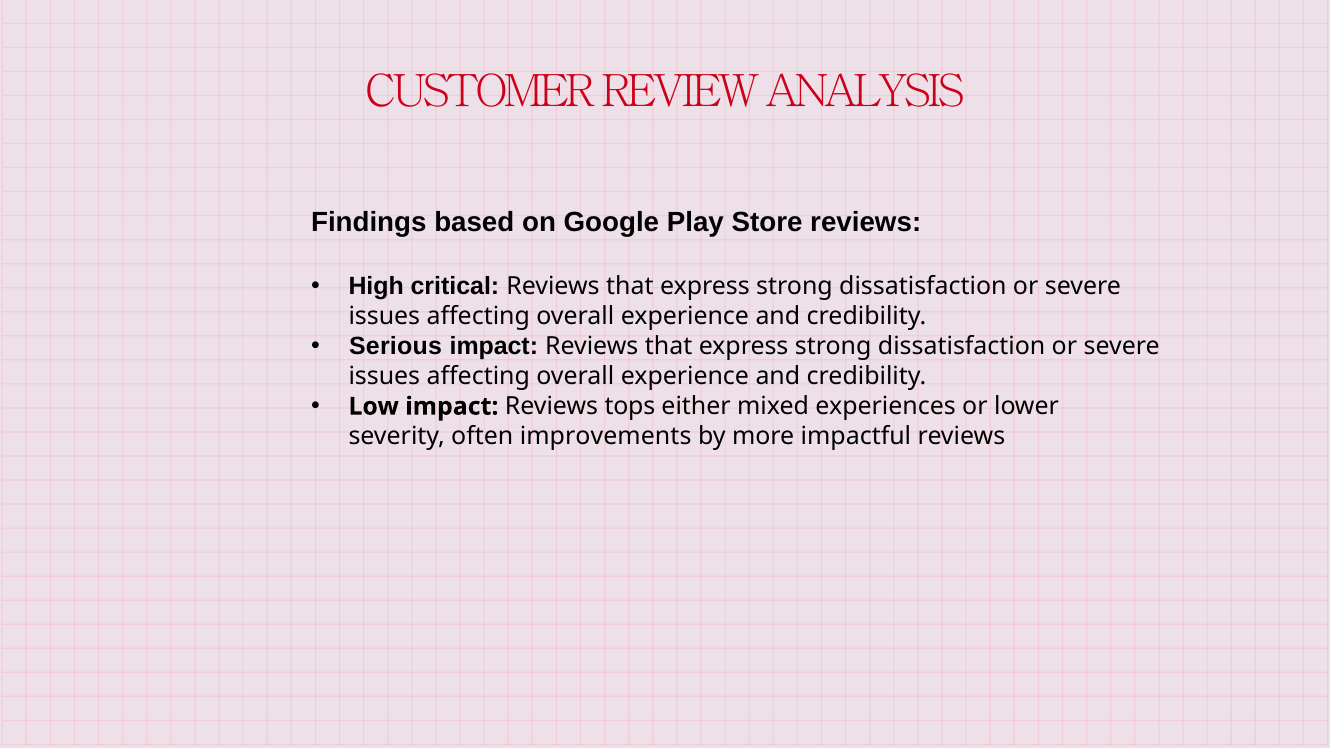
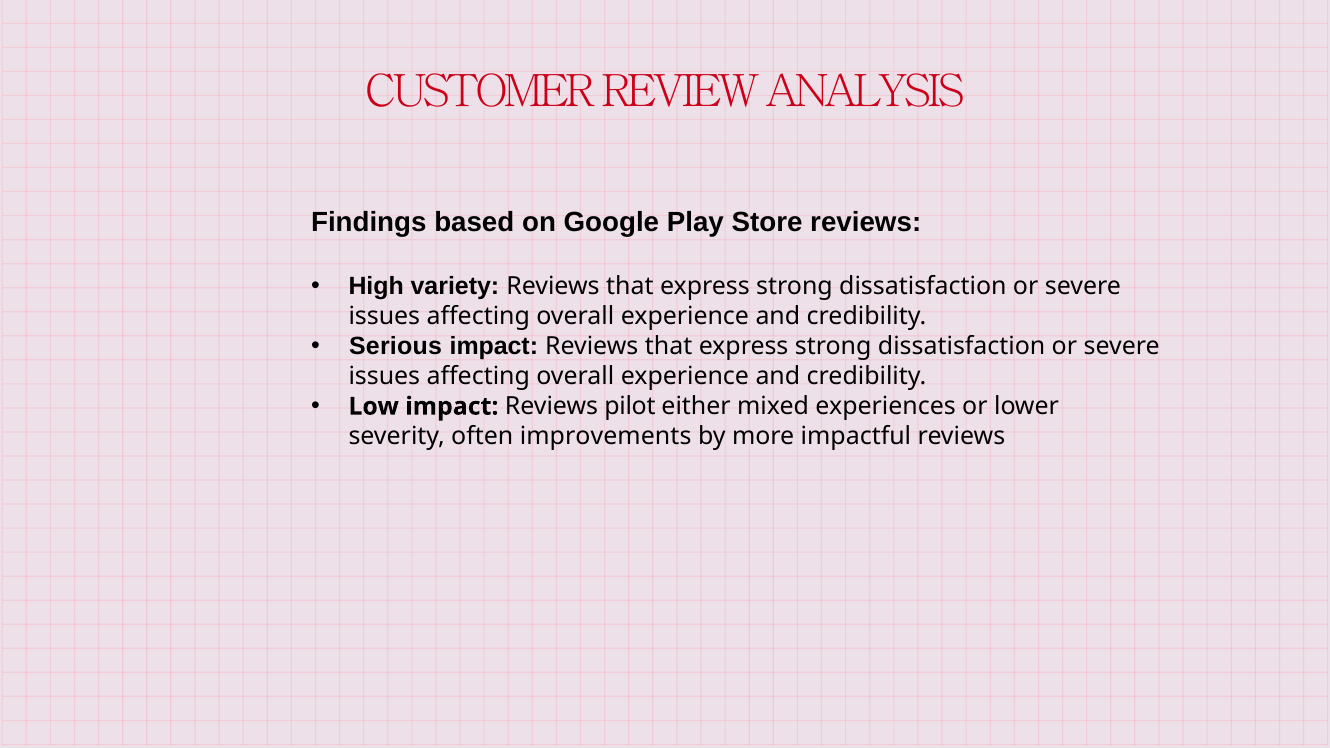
critical: critical -> variety
tops: tops -> pilot
